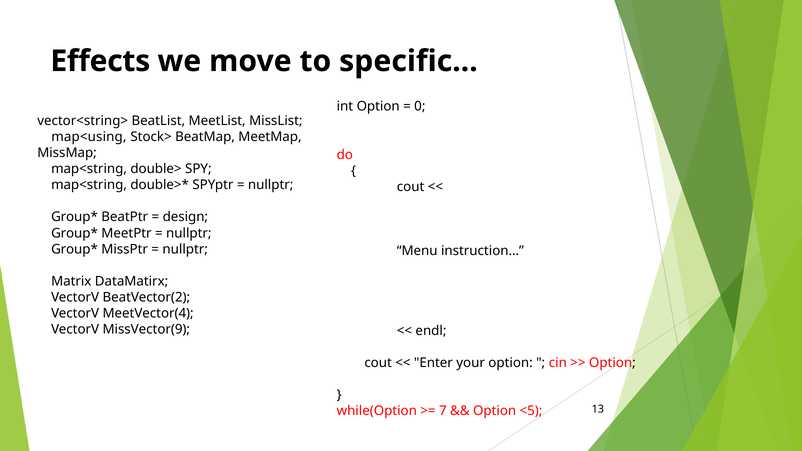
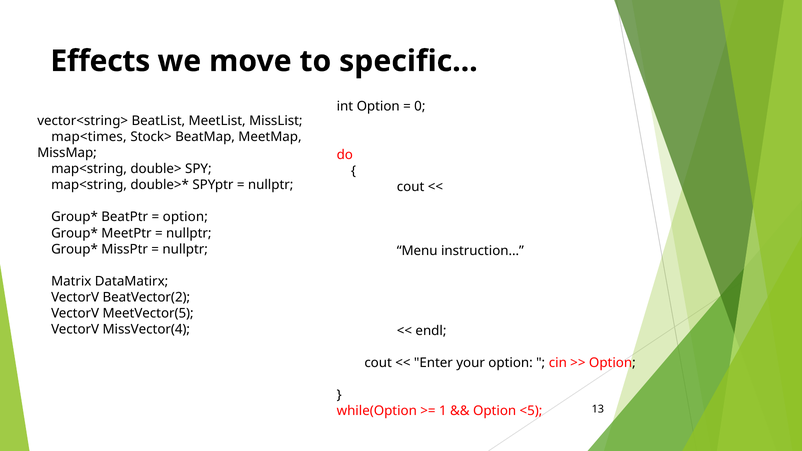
map<using: map<using -> map<times
design at (185, 217): design -> option
MeetVector(4: MeetVector(4 -> MeetVector(5
MissVector(9: MissVector(9 -> MissVector(4
7: 7 -> 1
